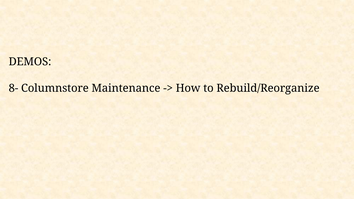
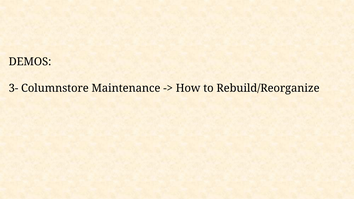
8-: 8- -> 3-
